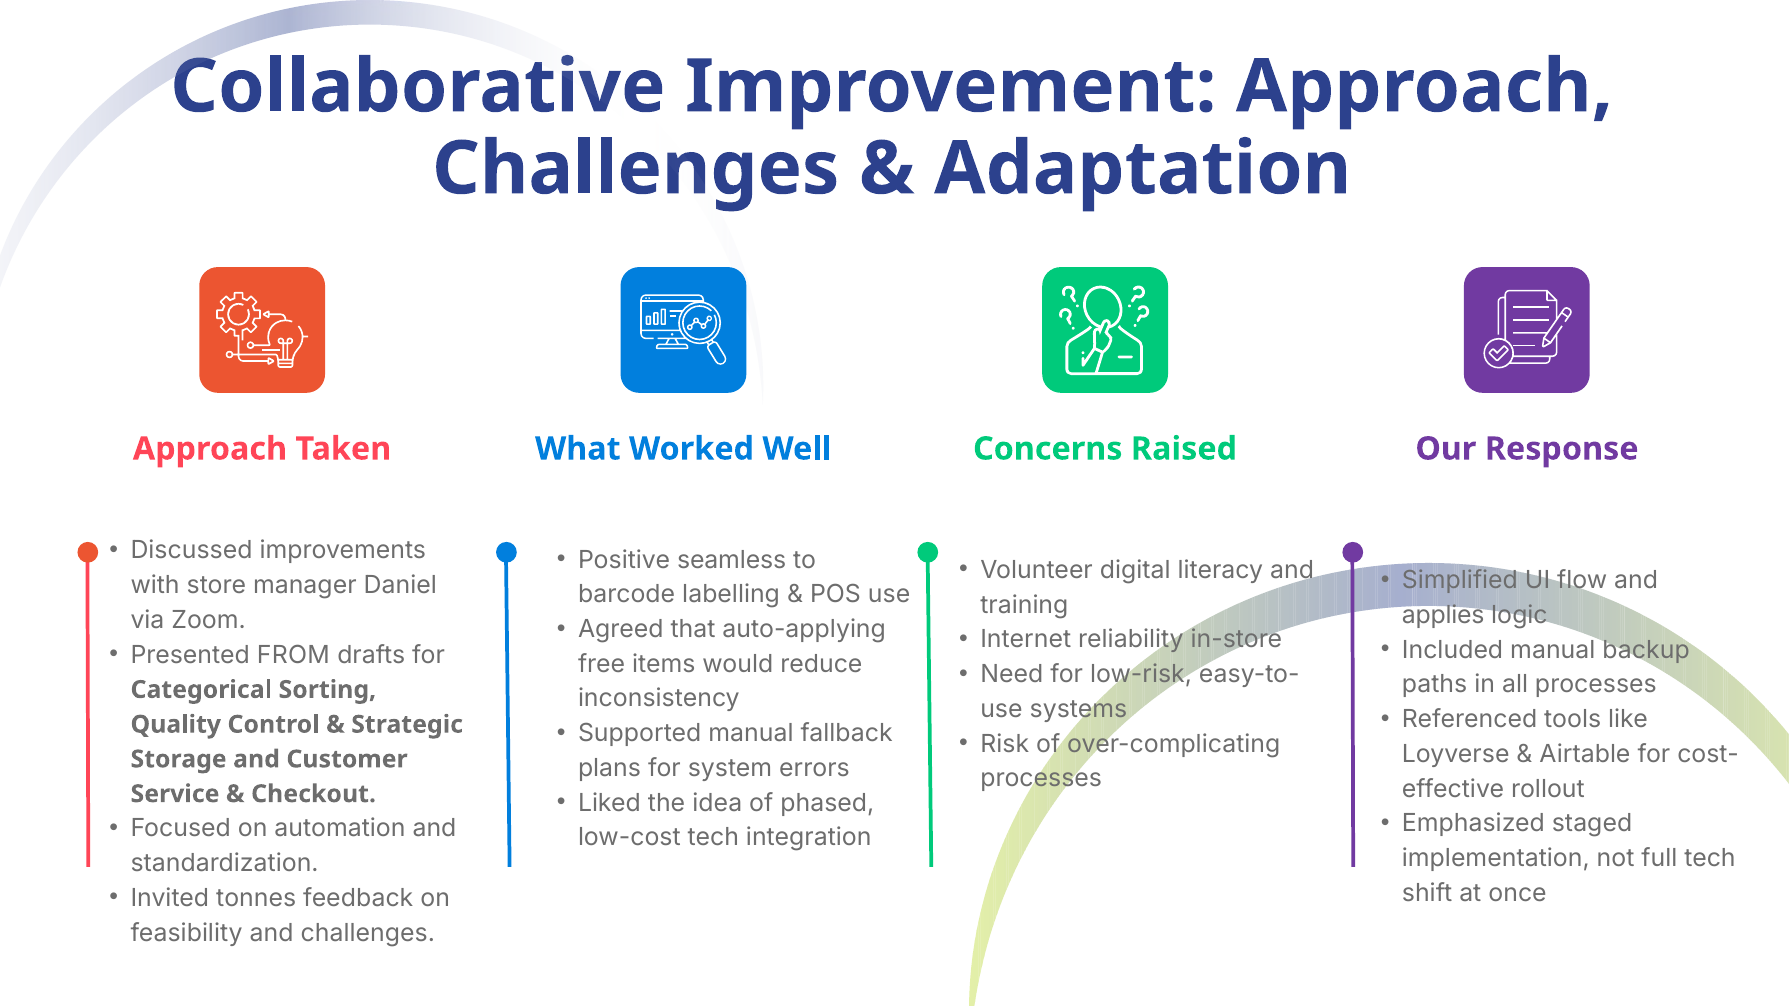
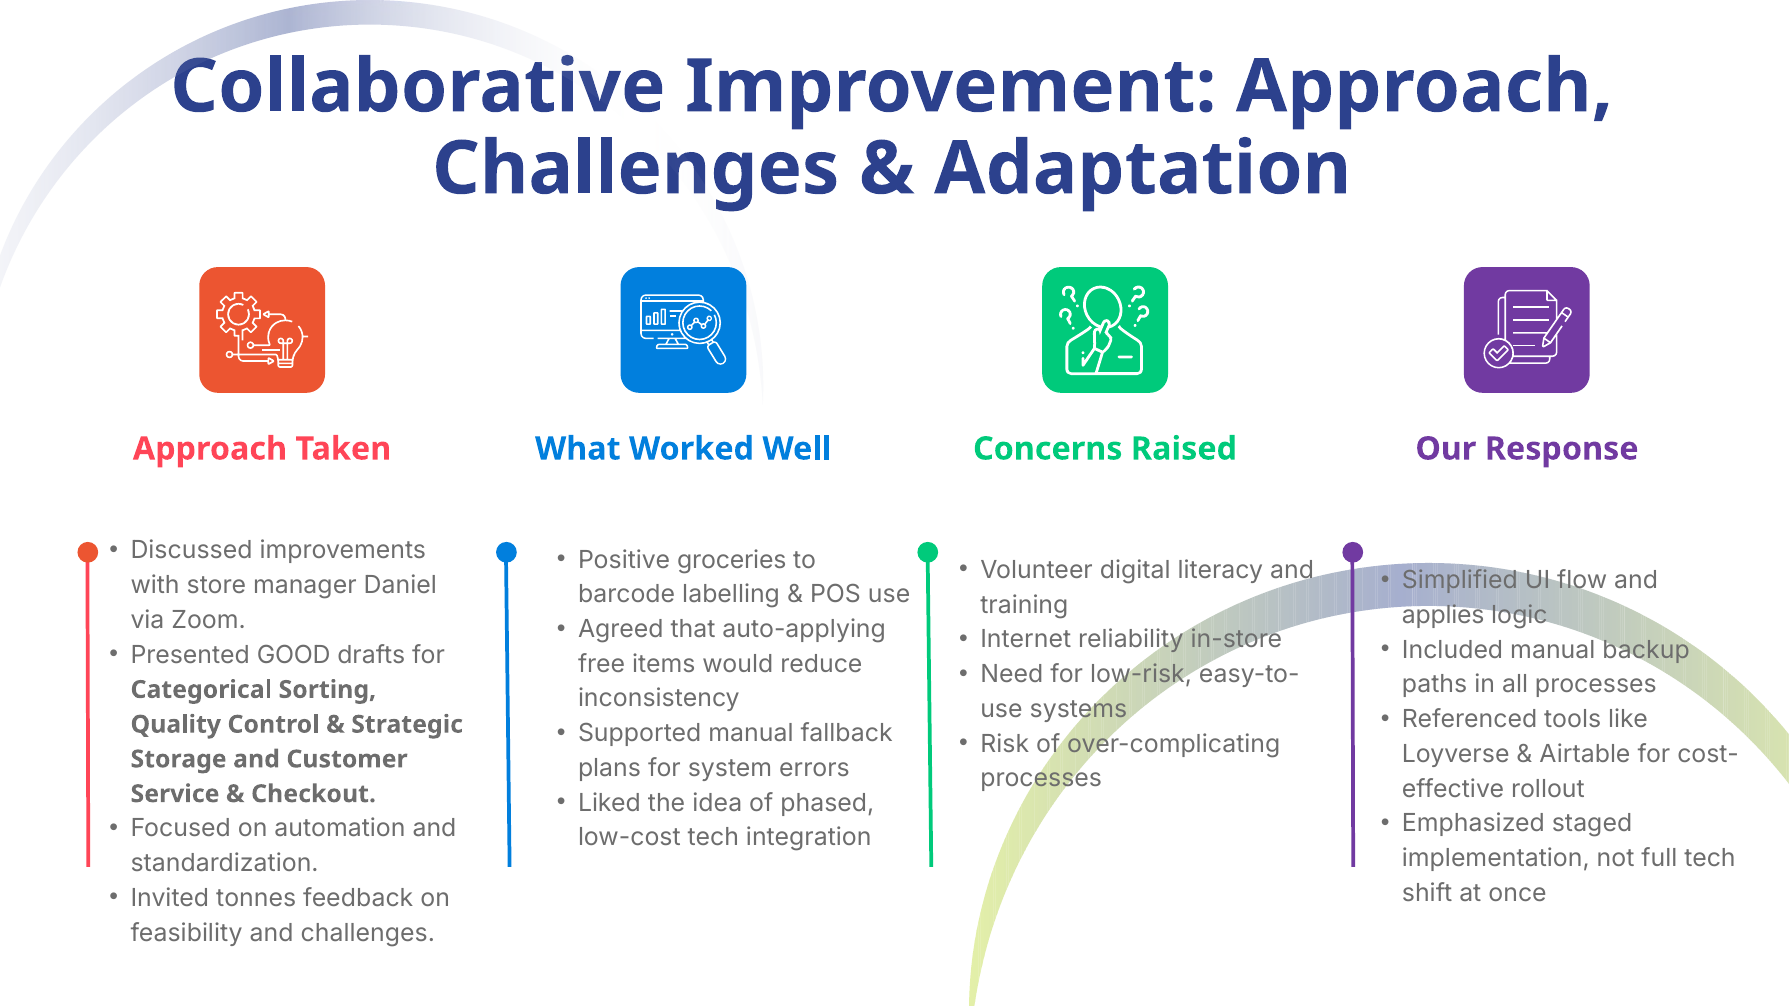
seamless: seamless -> groceries
FROM: FROM -> GOOD
